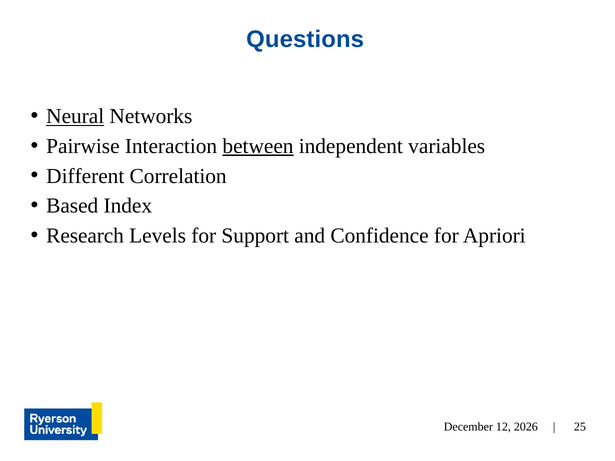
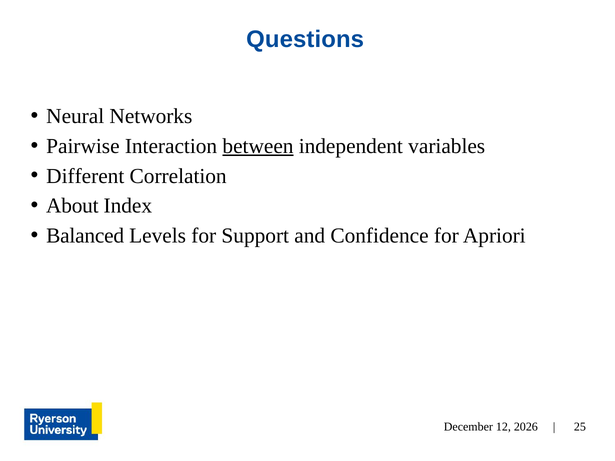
Neural underline: present -> none
Based: Based -> About
Research: Research -> Balanced
